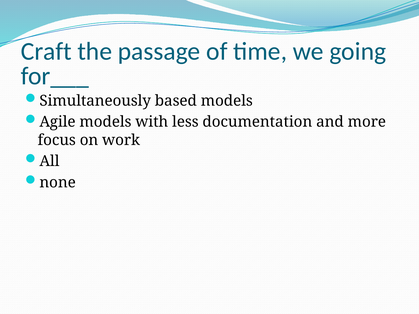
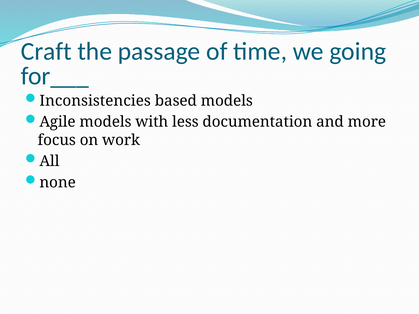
Simultaneously: Simultaneously -> Inconsistencies
